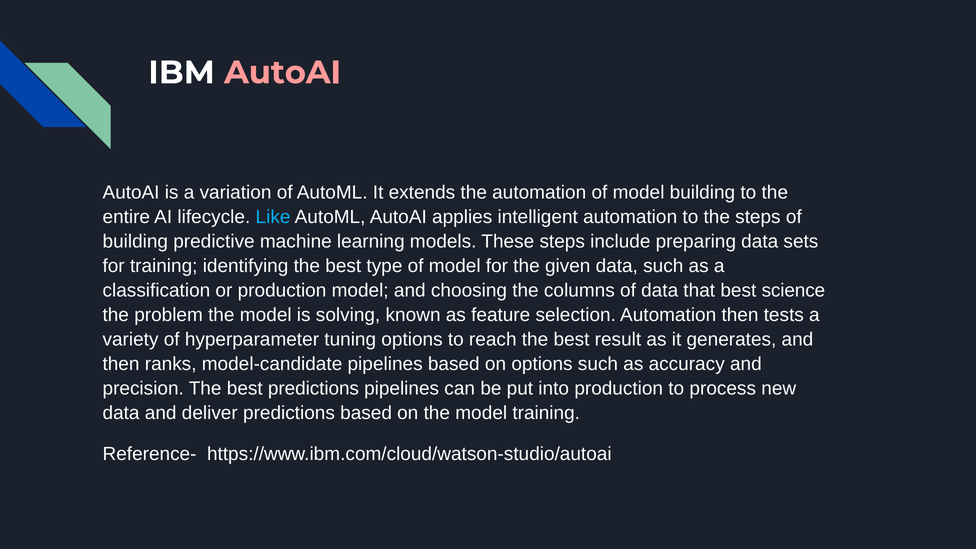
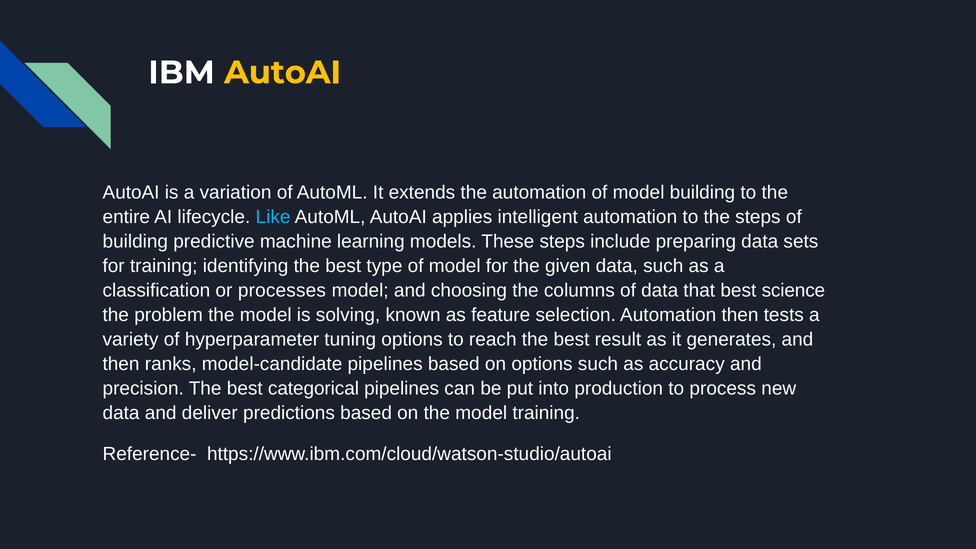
AutoAI at (283, 73) colour: pink -> yellow
or production: production -> processes
best predictions: predictions -> categorical
